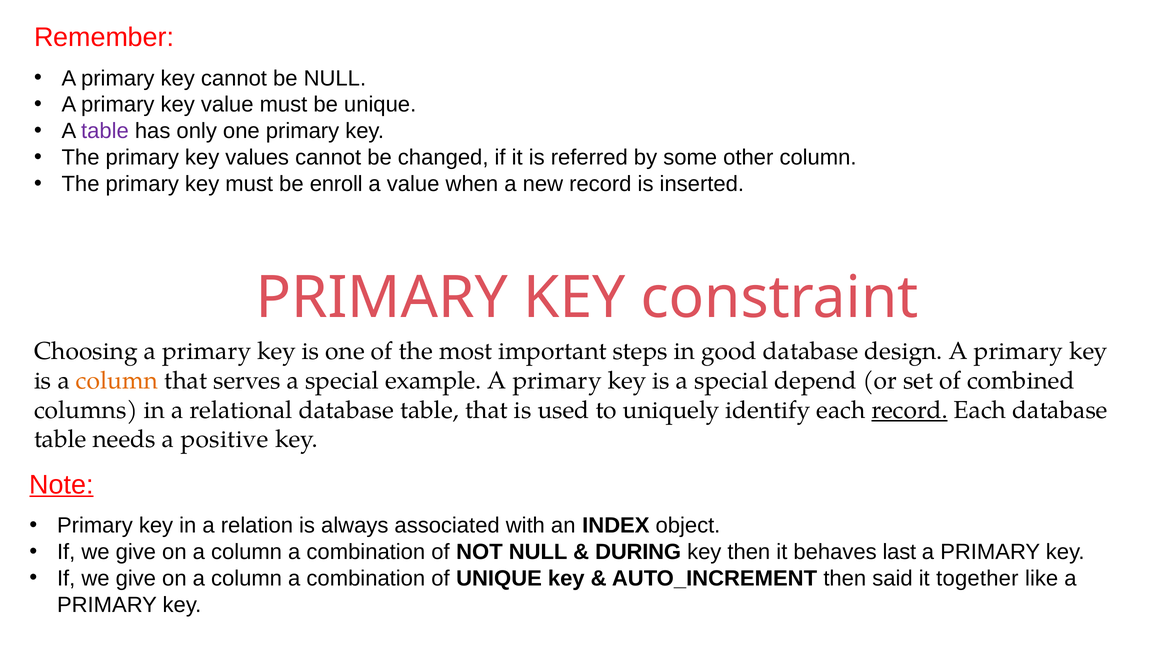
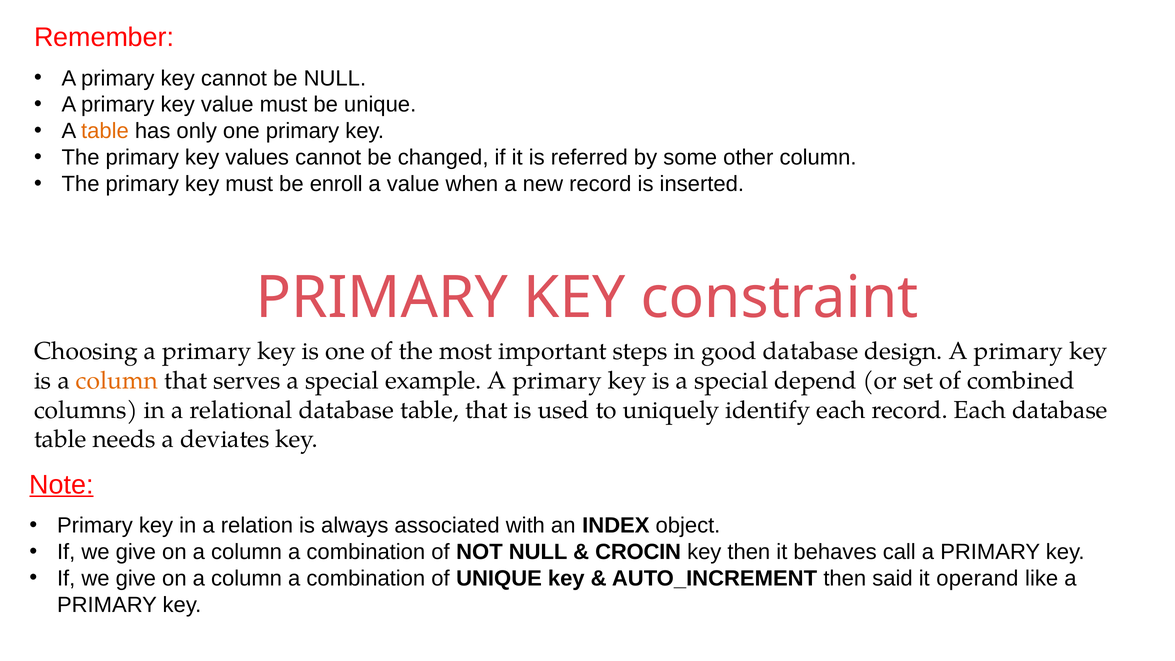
table at (105, 131) colour: purple -> orange
record at (910, 410) underline: present -> none
positive: positive -> deviates
DURING: DURING -> CROCIN
last: last -> call
together: together -> operand
